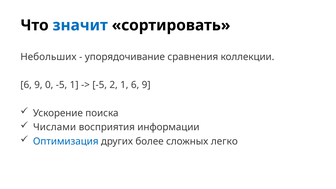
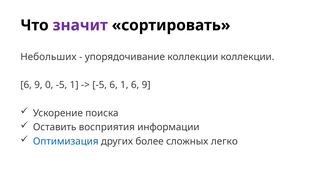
значит colour: blue -> purple
упорядочивание сравнения: сравнения -> коллекции
-5 2: 2 -> 6
Числами: Числами -> Оставить
